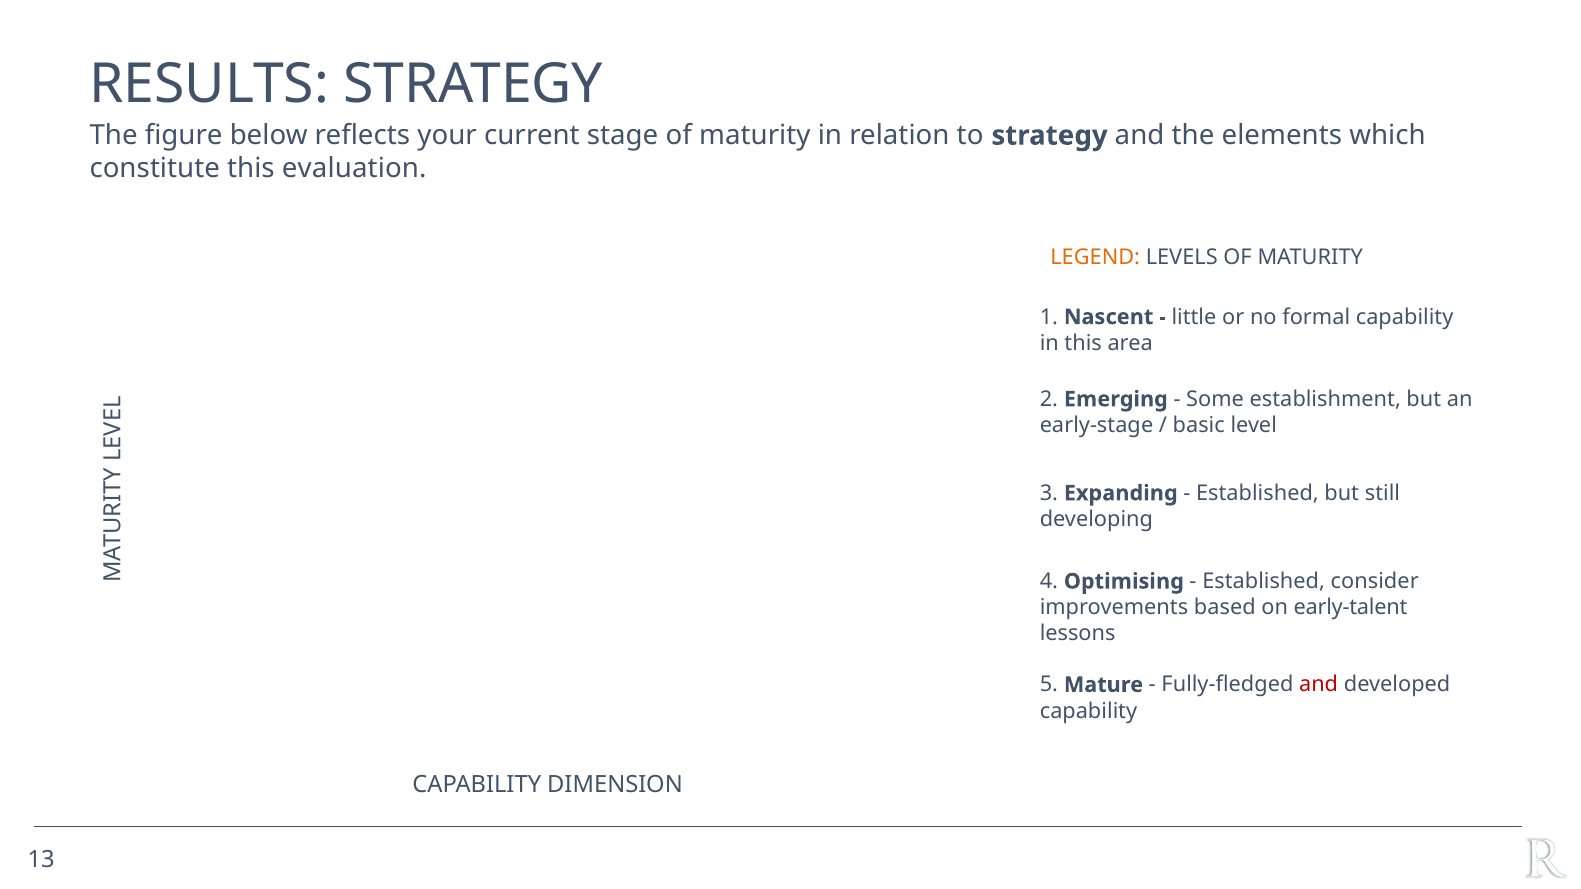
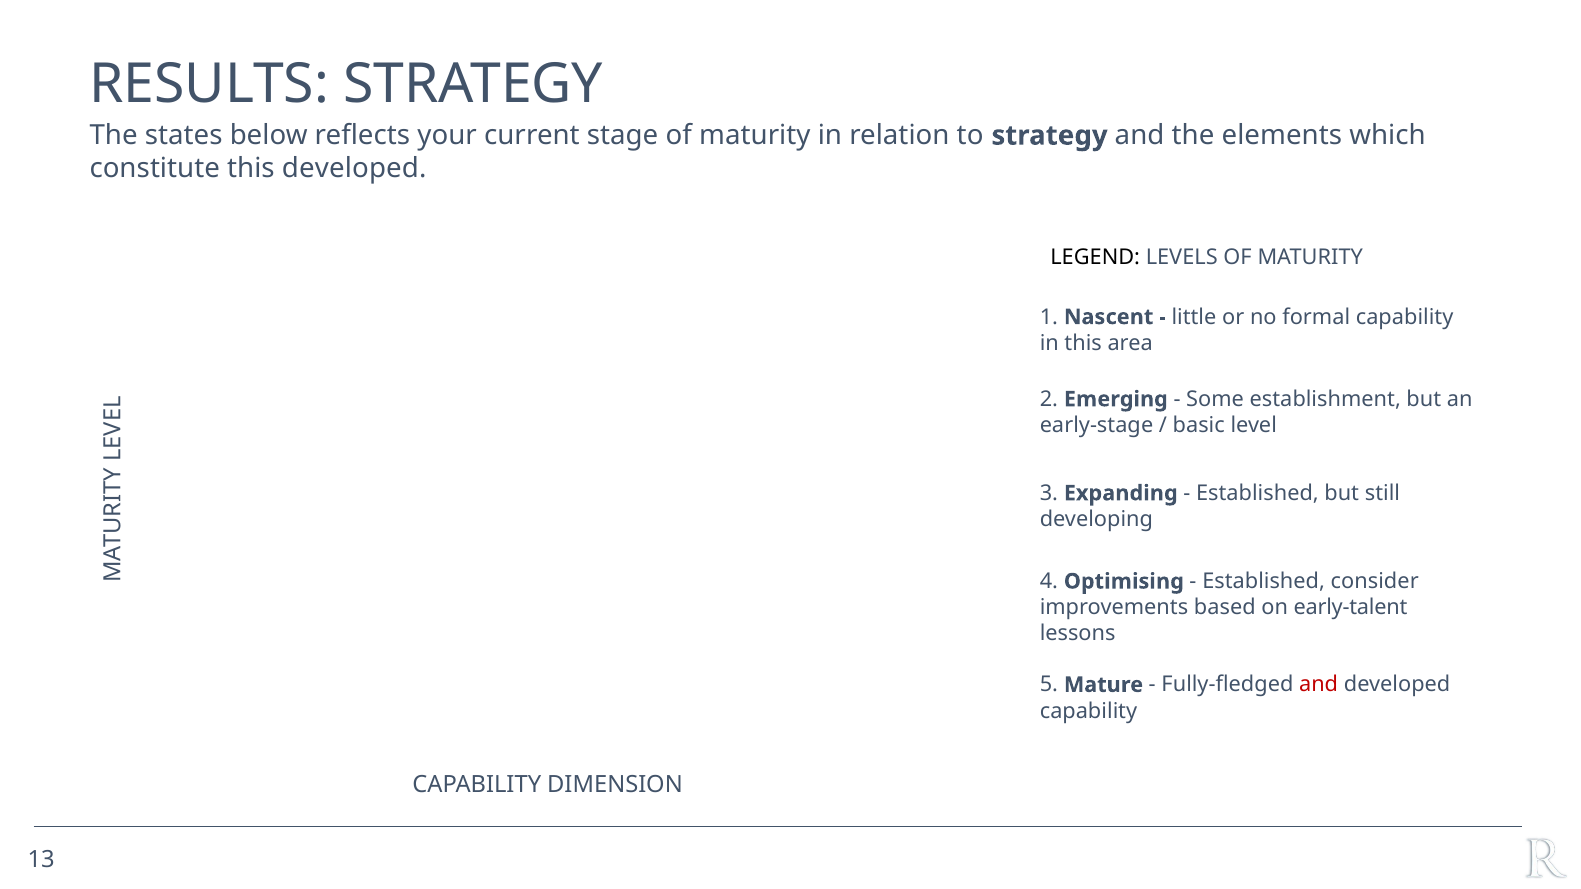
figure: figure -> states
this evaluation: evaluation -> developed
LEGEND colour: orange -> black
